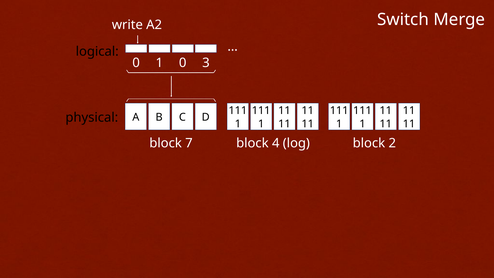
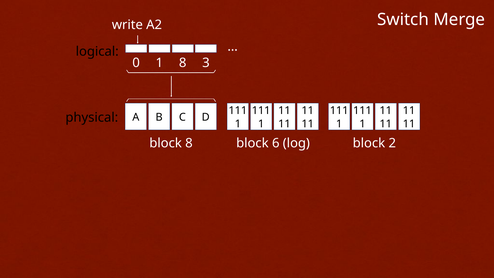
1 0: 0 -> 8
block 7: 7 -> 8
4: 4 -> 6
